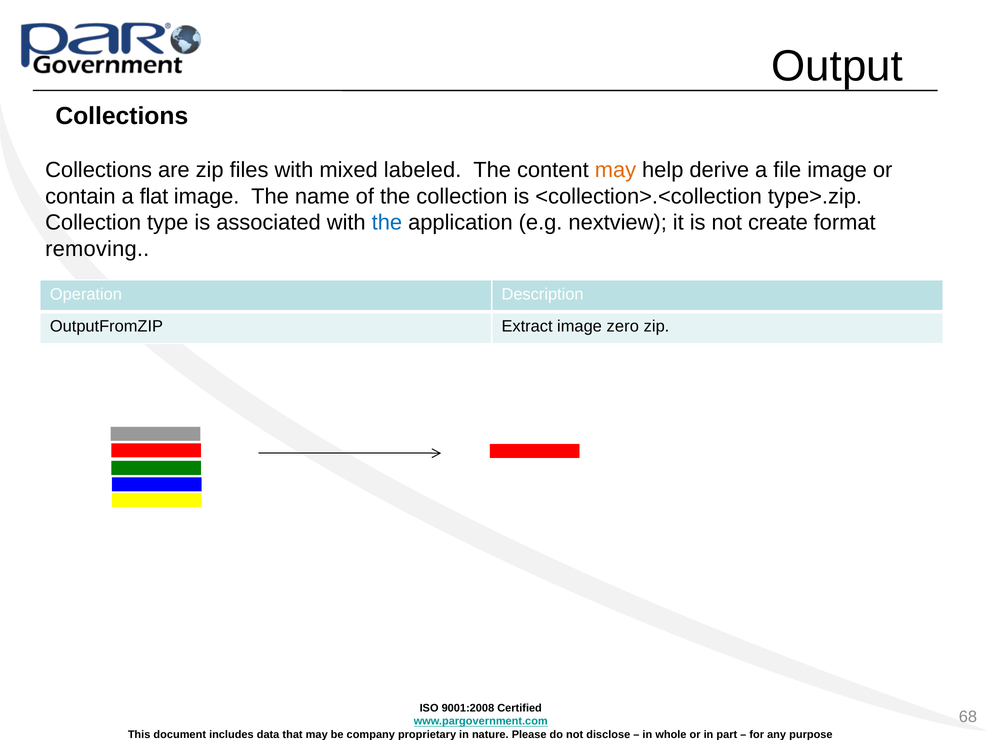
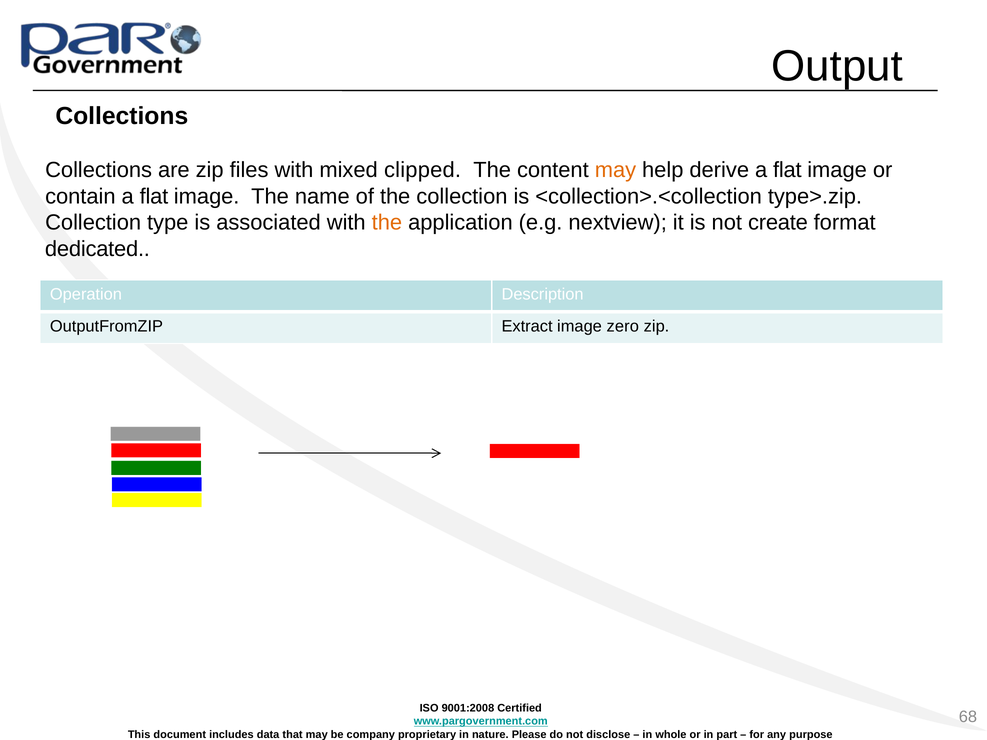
labeled: labeled -> clipped
derive a file: file -> flat
the at (387, 223) colour: blue -> orange
removing: removing -> dedicated
